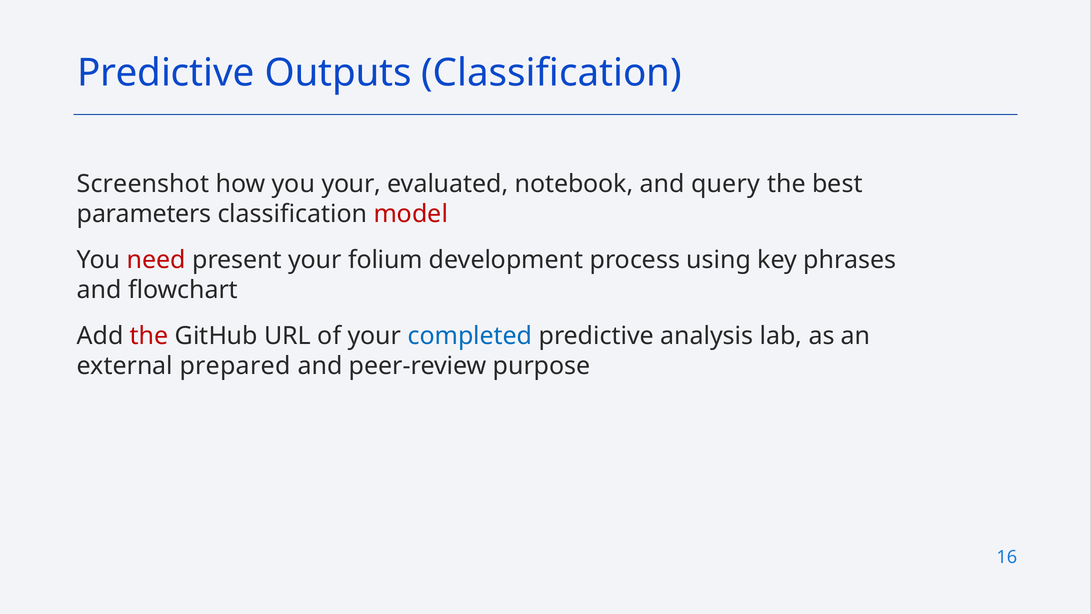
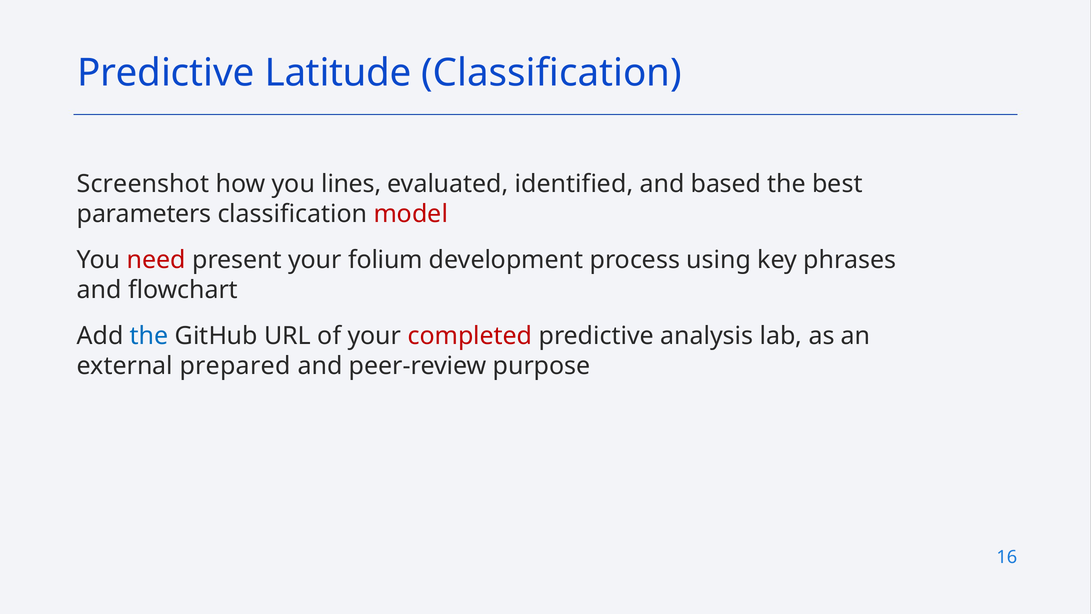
Outputs: Outputs -> Latitude
you your: your -> lines
notebook: notebook -> identified
query: query -> based
the at (149, 336) colour: red -> blue
completed colour: blue -> red
